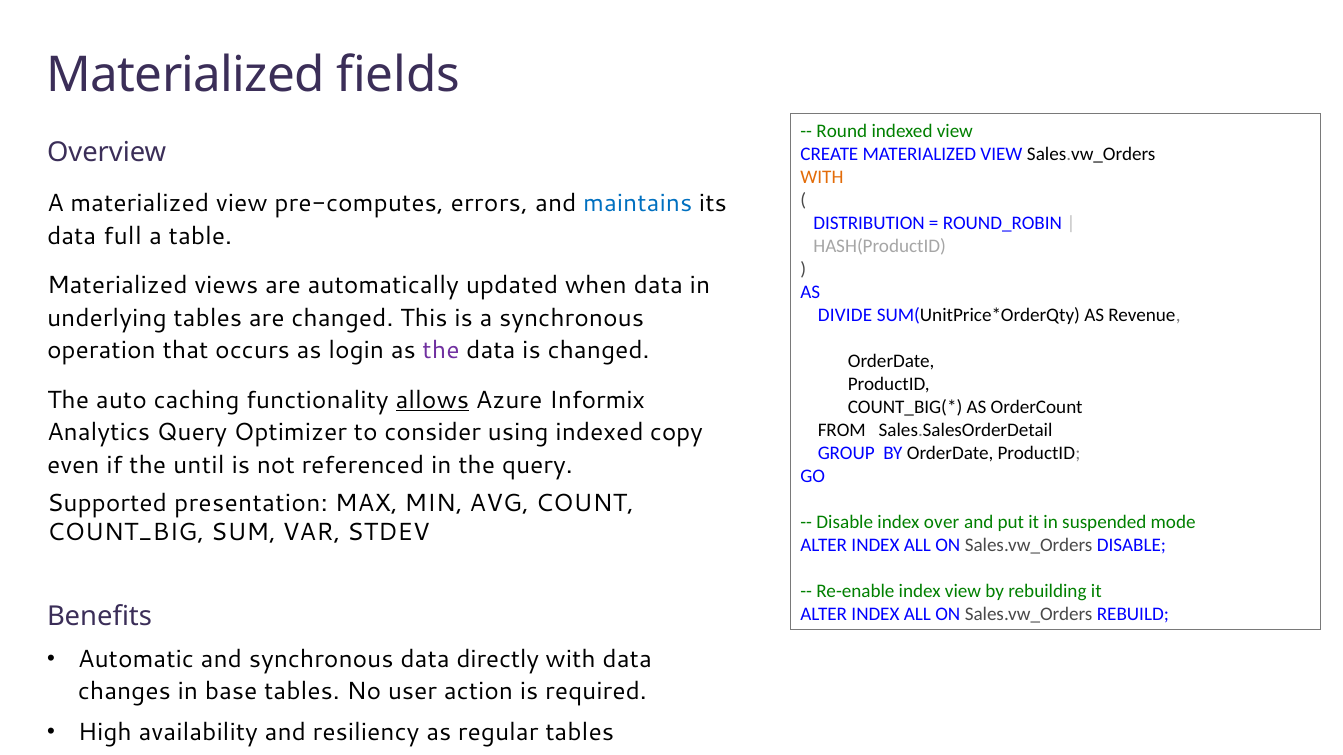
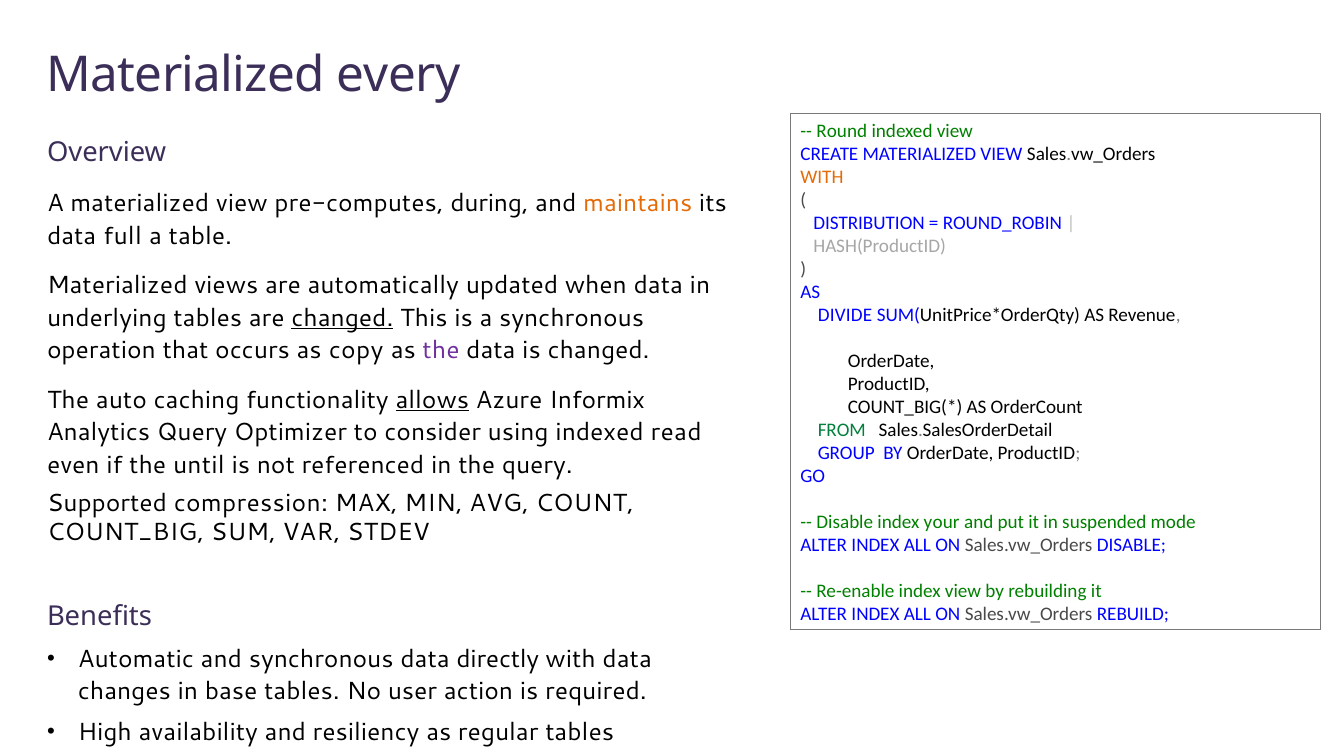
fields: fields -> every
errors: errors -> during
maintains colour: blue -> orange
changed at (342, 318) underline: none -> present
login: login -> copy
FROM colour: black -> green
copy: copy -> read
presentation: presentation -> compression
over: over -> your
